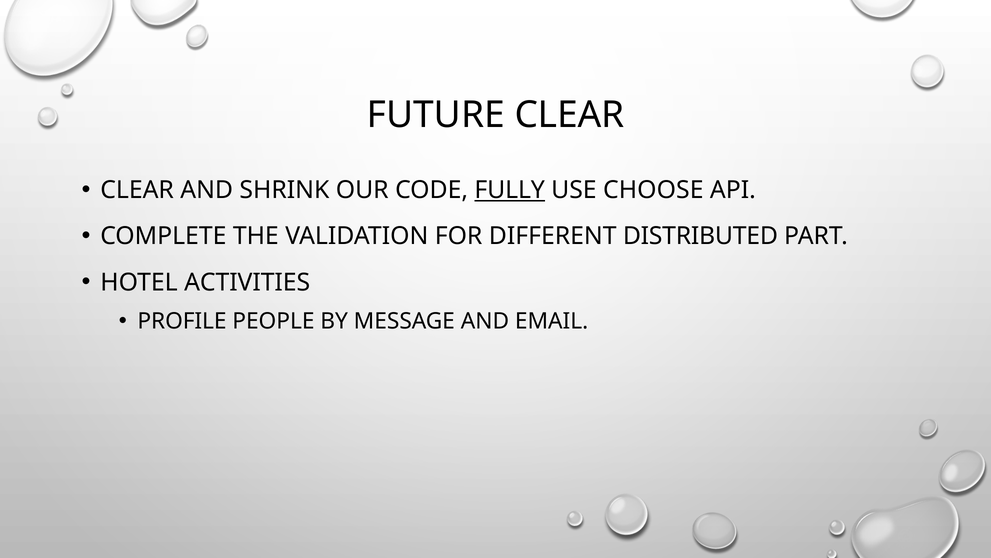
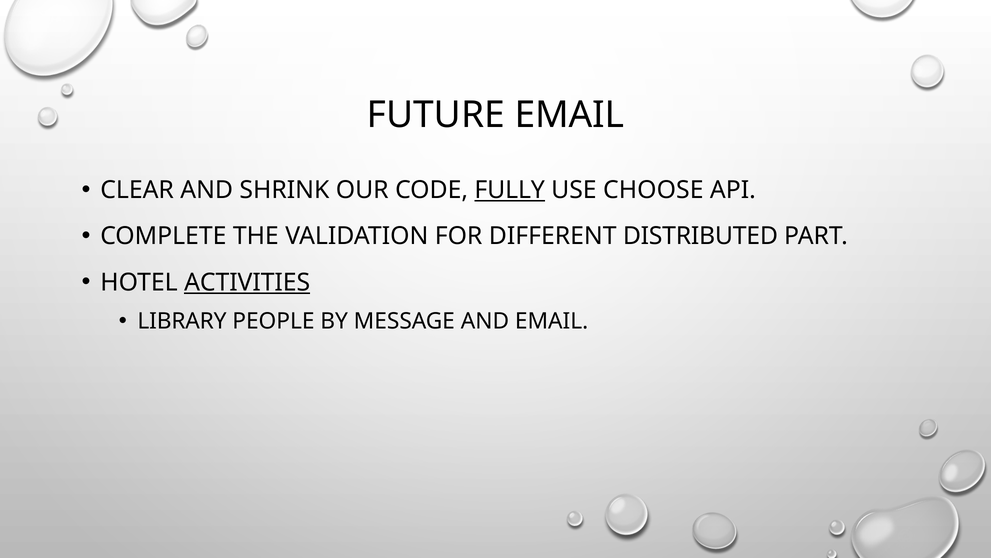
FUTURE CLEAR: CLEAR -> EMAIL
ACTIVITIES underline: none -> present
PROFILE: PROFILE -> LIBRARY
